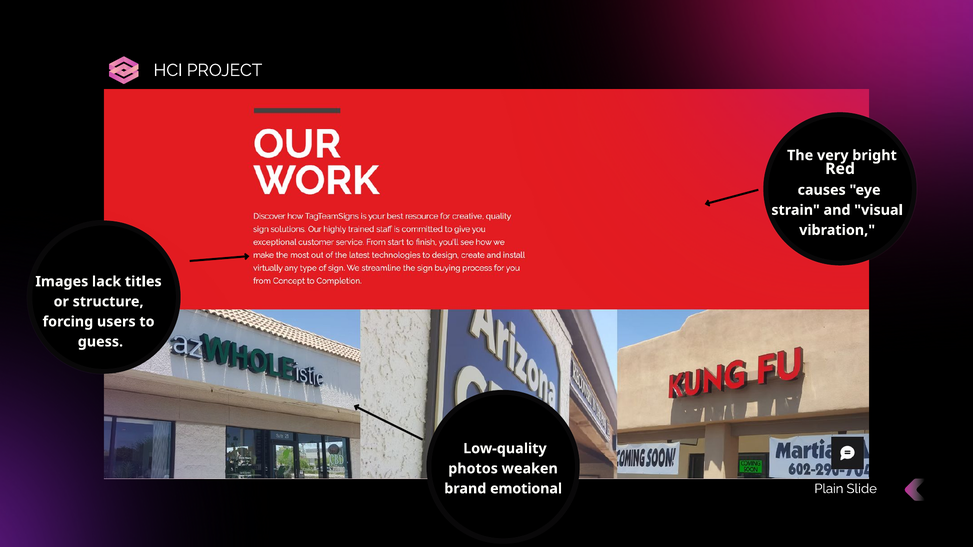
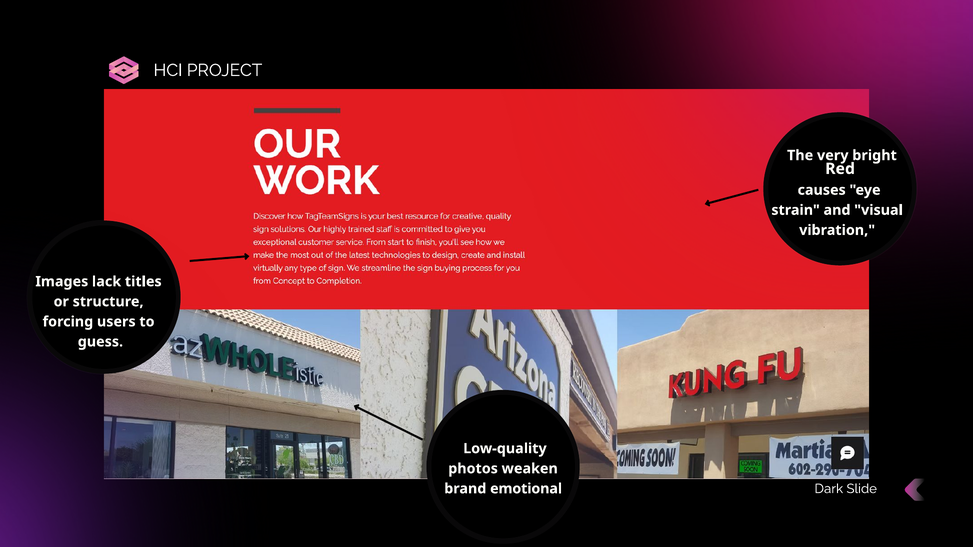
Plain: Plain -> Dark
